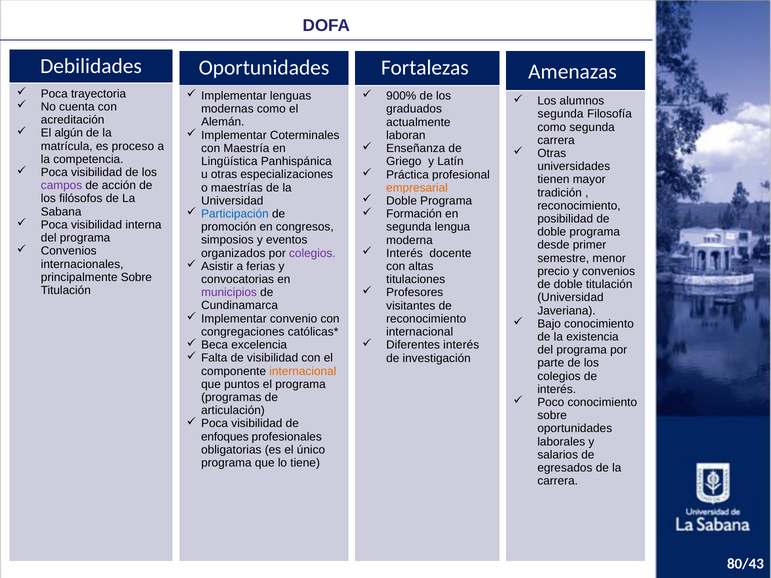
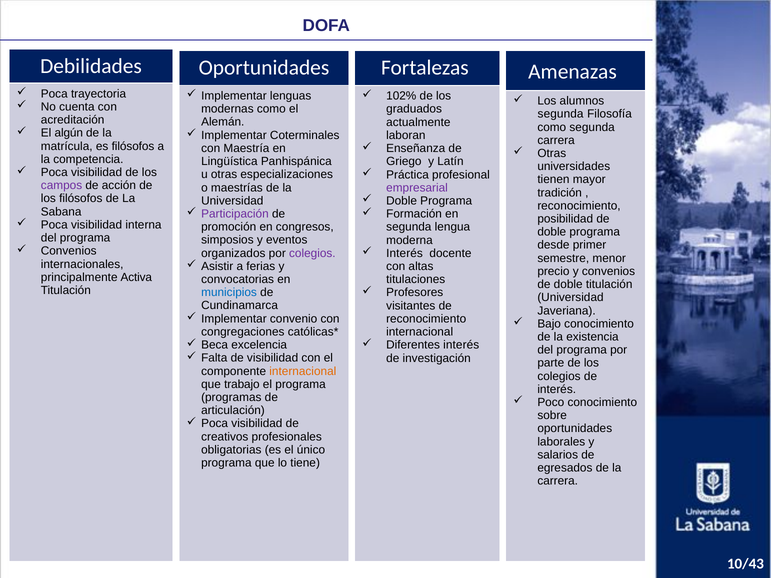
900%: 900% -> 102%
es proceso: proceso -> filósofos
empresarial colour: orange -> purple
Participación colour: blue -> purple
principalmente Sobre: Sobre -> Activa
municipios colour: purple -> blue
puntos: puntos -> trabajo
enfoques: enfoques -> creativos
80/43: 80/43 -> 10/43
